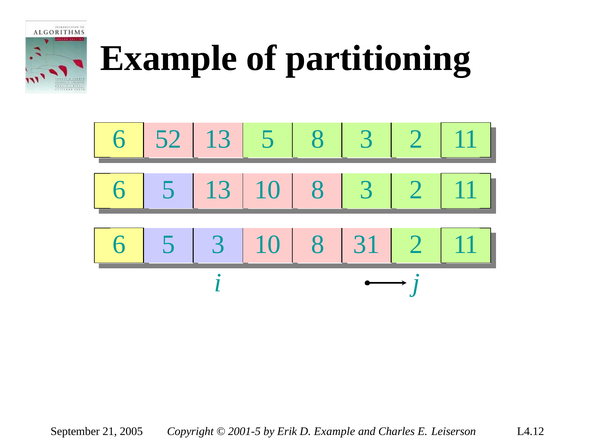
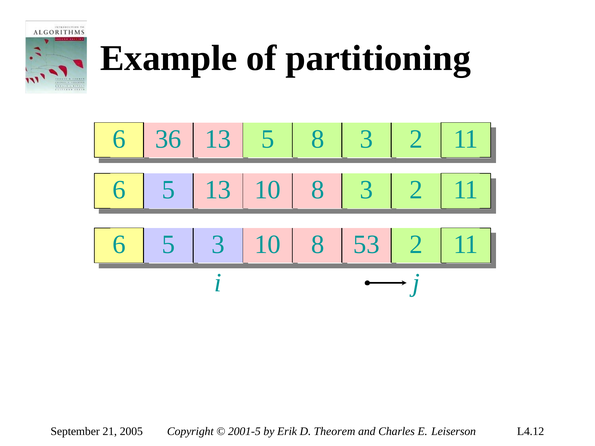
52: 52 -> 36
31: 31 -> 53
D Example: Example -> Theorem
